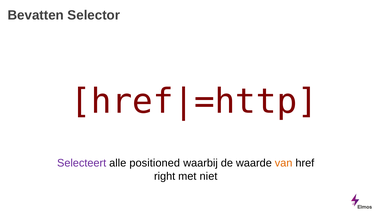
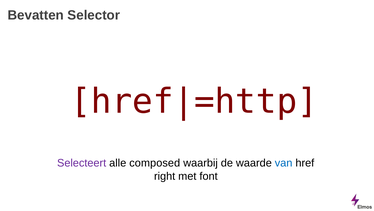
positioned: positioned -> composed
van colour: orange -> blue
niet: niet -> font
